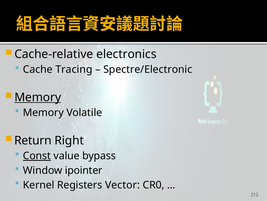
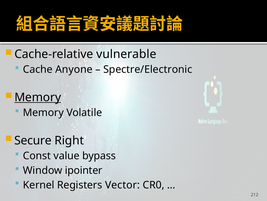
electronics: electronics -> vulnerable
Tracing: Tracing -> Anyone
Return: Return -> Secure
Const underline: present -> none
